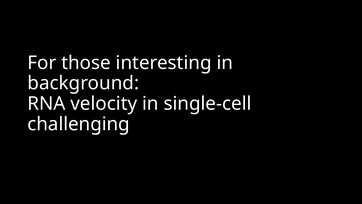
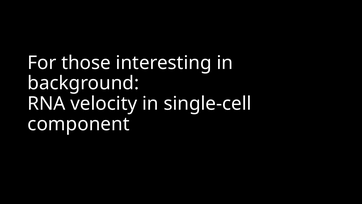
challenging: challenging -> component
